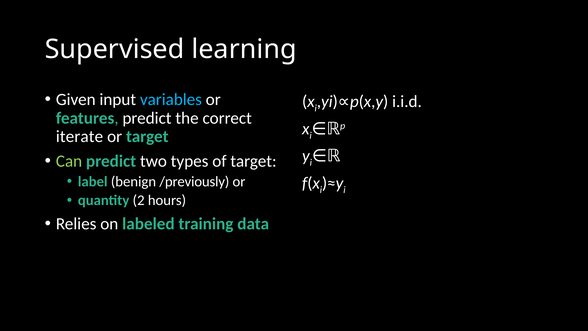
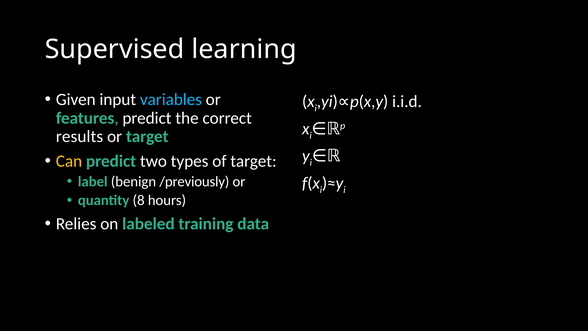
iterate: iterate -> results
Can colour: light green -> yellow
2: 2 -> 8
